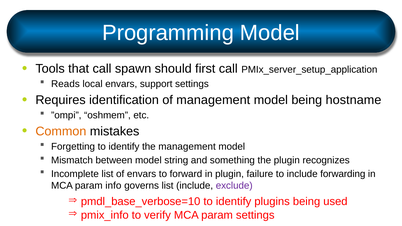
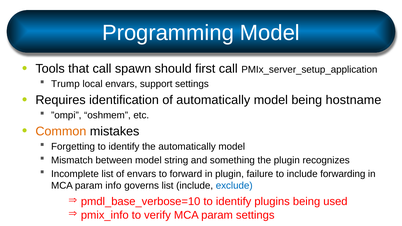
Reads: Reads -> Trump
of management: management -> automatically
the management: management -> automatically
exclude colour: purple -> blue
